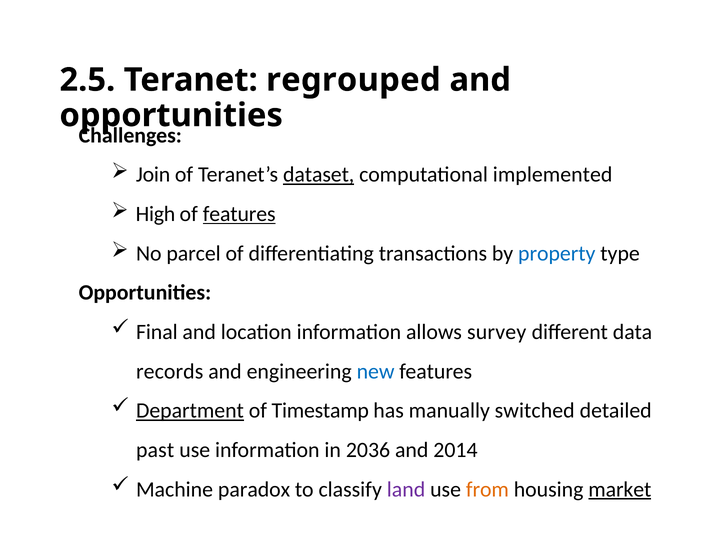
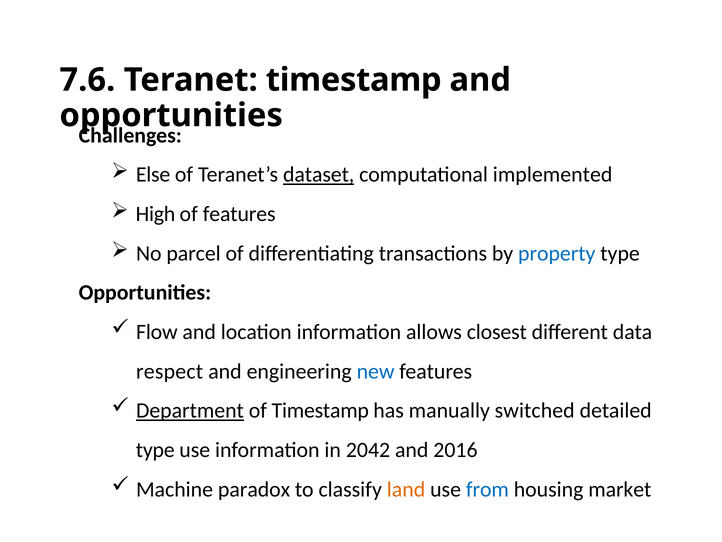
2.5: 2.5 -> 7.6
Teranet regrouped: regrouped -> timestamp
Join: Join -> Else
features at (239, 214) underline: present -> none
Final: Final -> Flow
survey: survey -> closest
records: records -> respect
past at (155, 450): past -> type
2036: 2036 -> 2042
2014: 2014 -> 2016
land colour: purple -> orange
from colour: orange -> blue
market underline: present -> none
